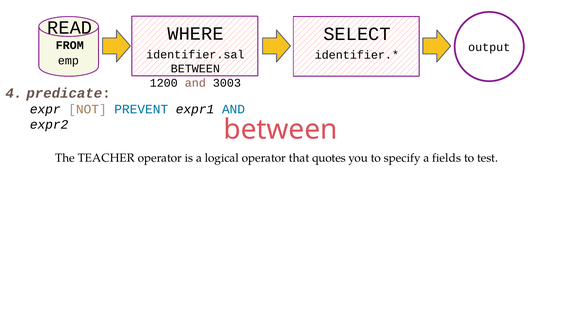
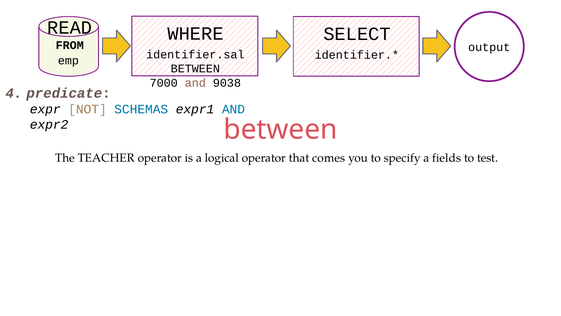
1200: 1200 -> 7000
3003: 3003 -> 9038
PREVENT: PREVENT -> SCHEMAS
quotes: quotes -> comes
